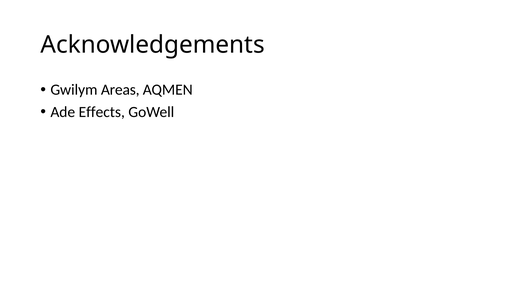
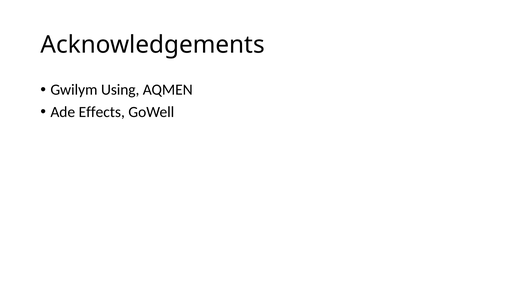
Areas: Areas -> Using
